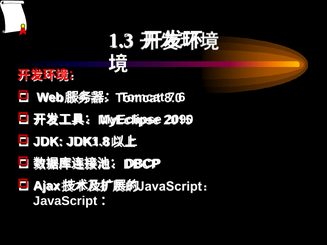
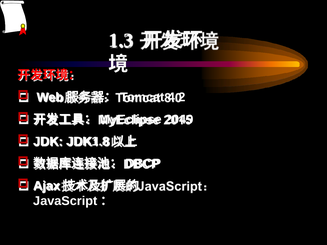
7.6: 7.6 -> 4.2
2090: 2090 -> 2049
